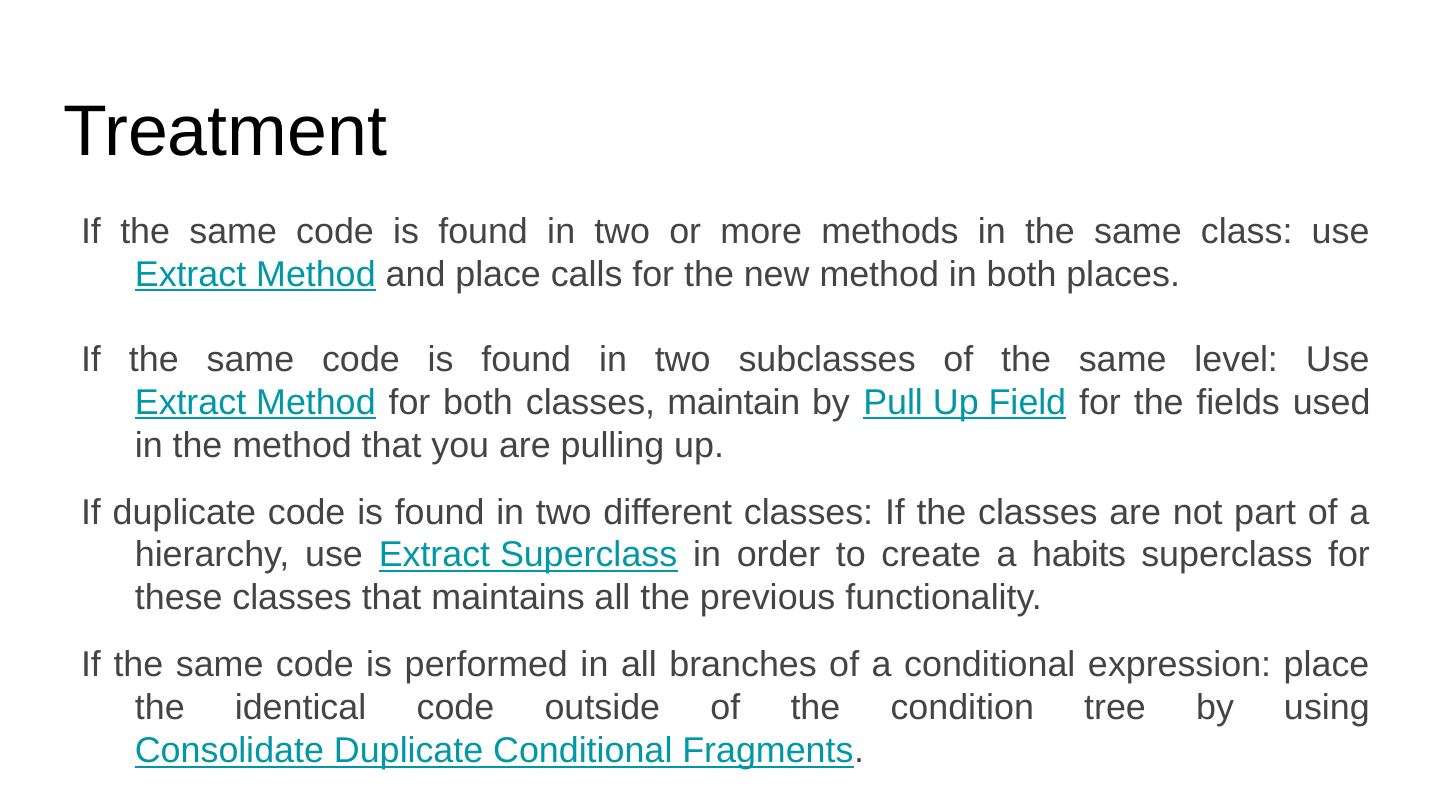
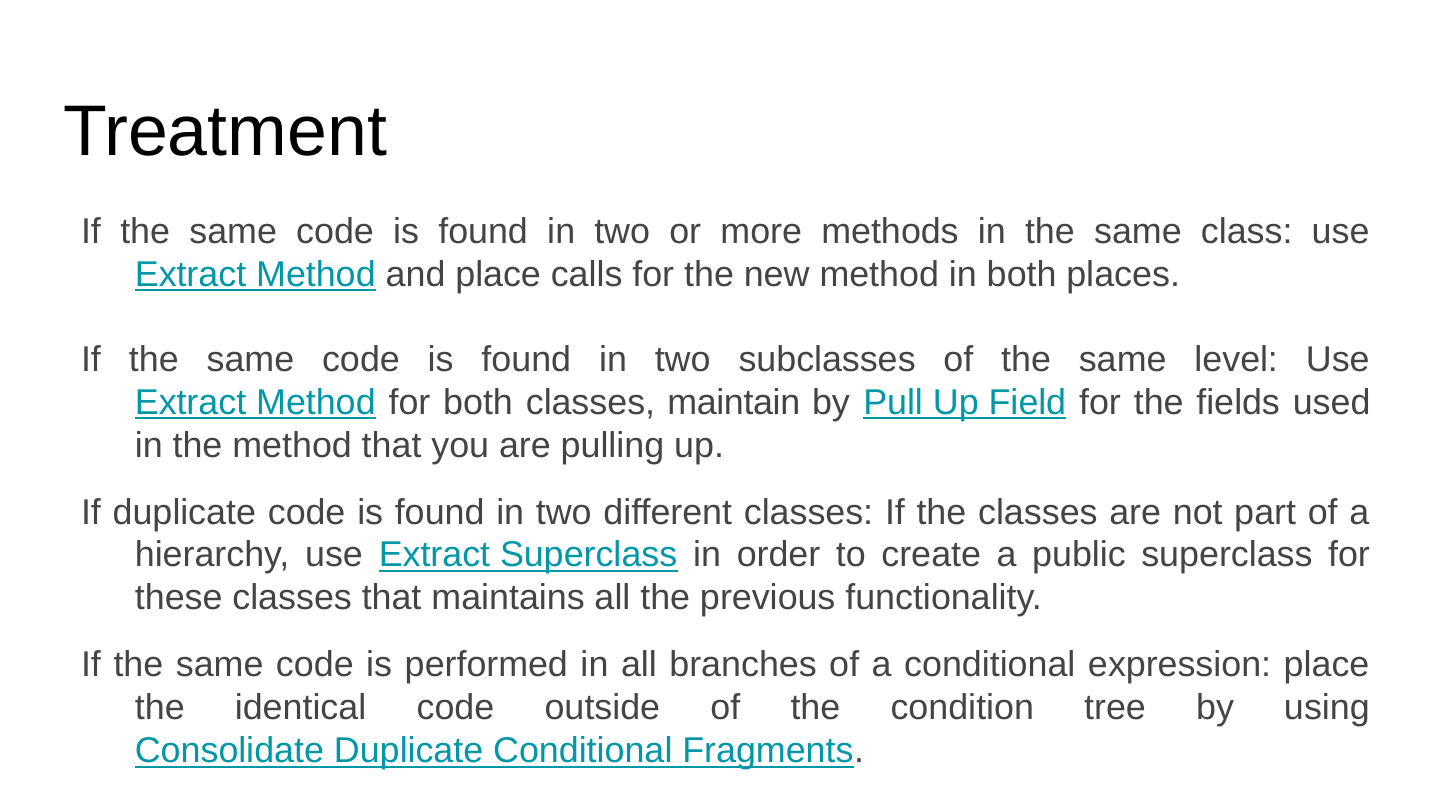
habits: habits -> public
